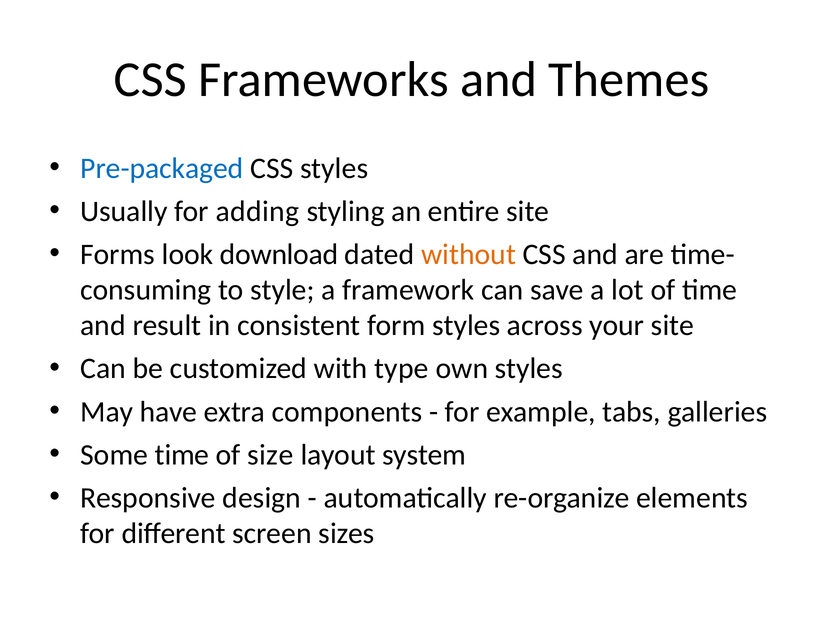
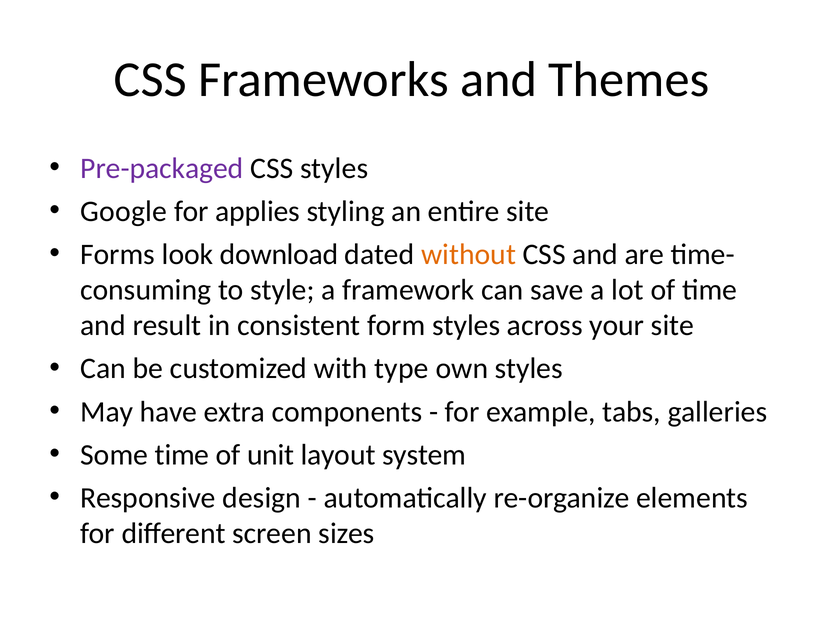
Pre-packaged colour: blue -> purple
Usually: Usually -> Google
adding: adding -> applies
size: size -> unit
